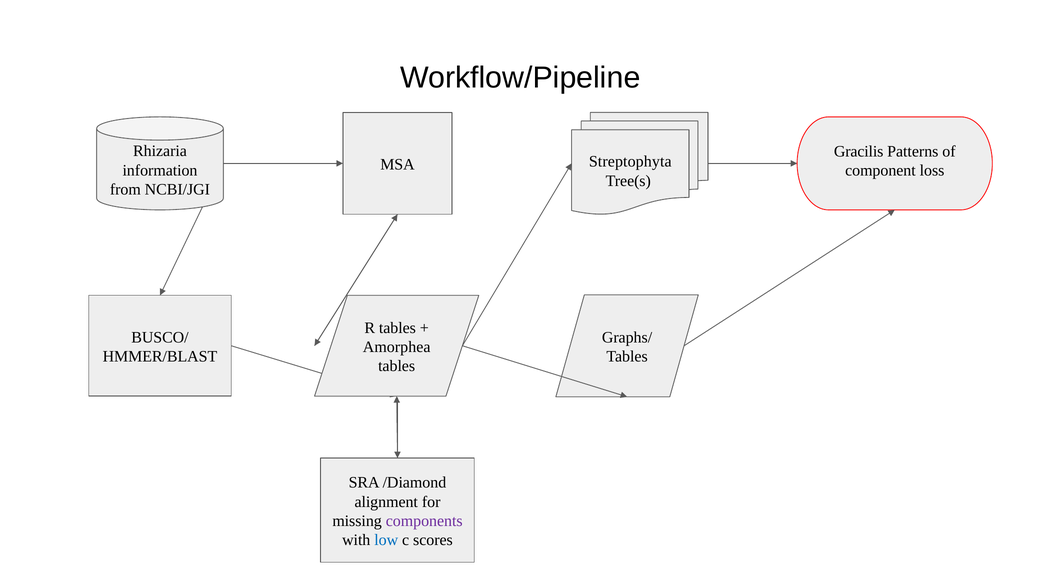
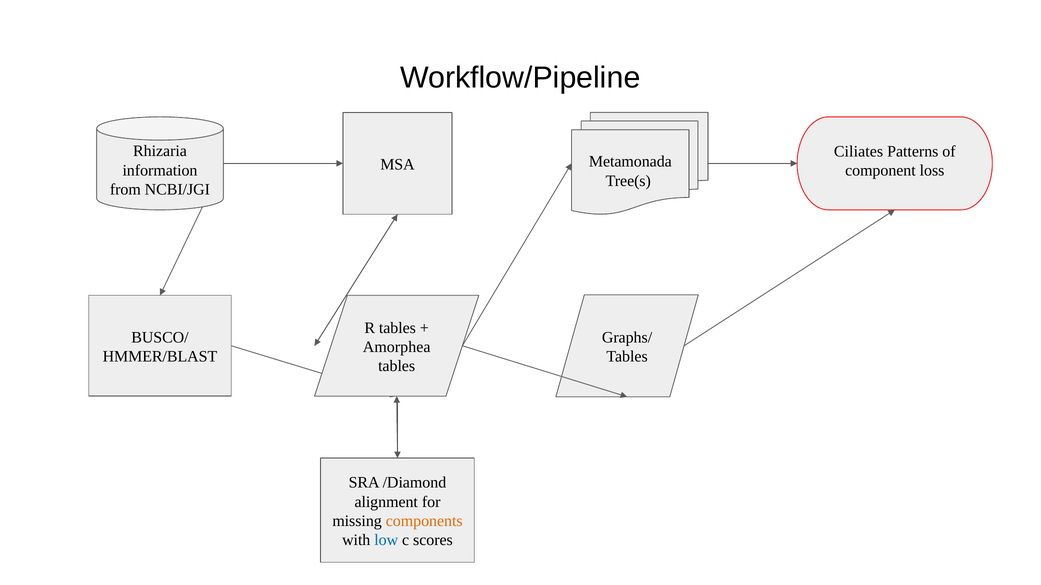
Gracilis: Gracilis -> Ciliates
Streptophyta: Streptophyta -> Metamonada
components colour: purple -> orange
